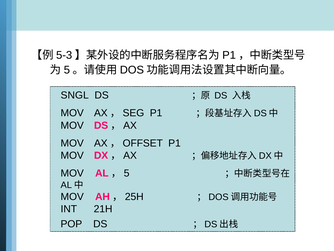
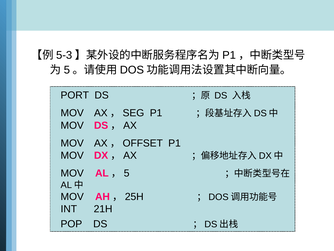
SNGL: SNGL -> PORT
